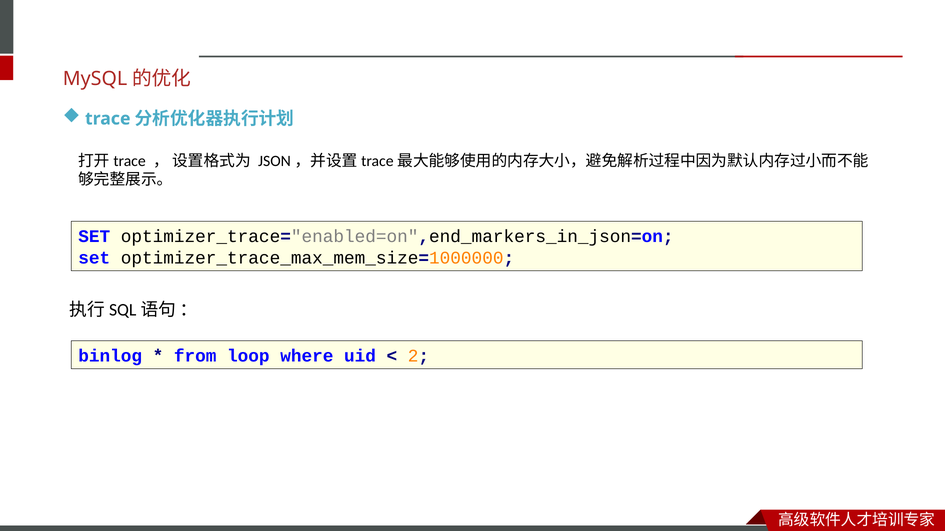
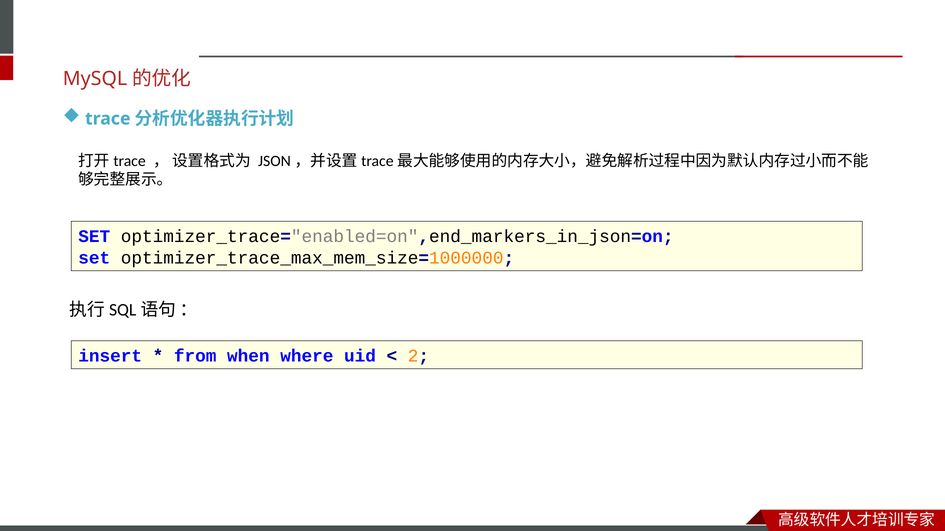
binlog: binlog -> insert
loop: loop -> when
